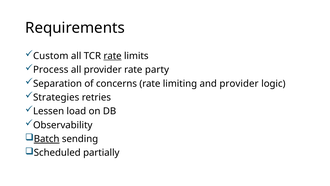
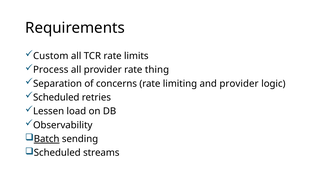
rate at (113, 56) underline: present -> none
party: party -> thing
Strategies at (56, 97): Strategies -> Scheduled
partially: partially -> streams
